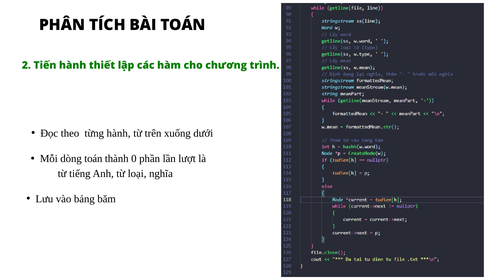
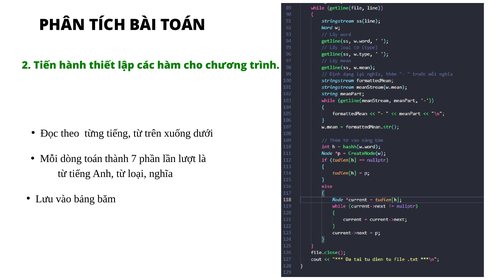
từng hành: hành -> tiếng
0: 0 -> 7
